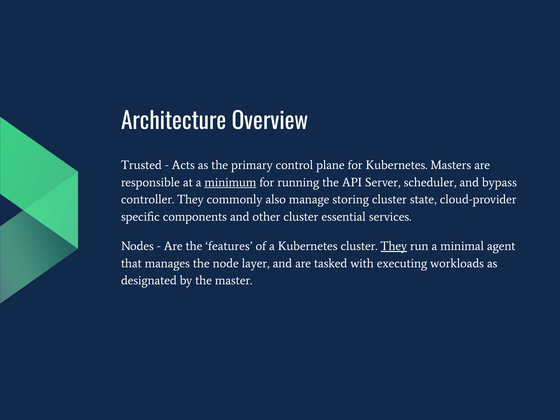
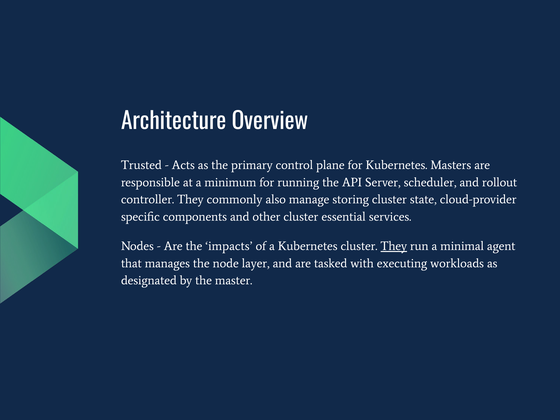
minimum underline: present -> none
bypass: bypass -> rollout
features: features -> impacts
